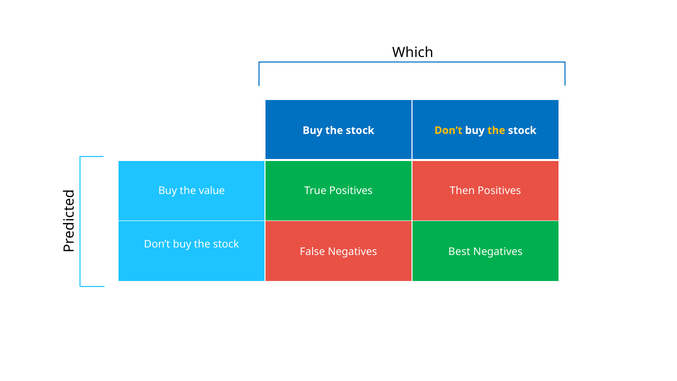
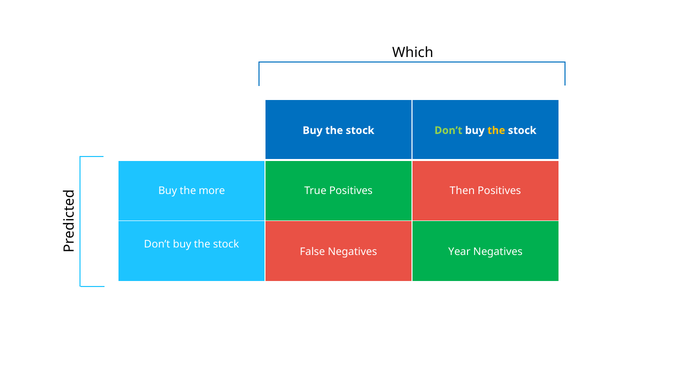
Don’t at (448, 130) colour: yellow -> light green
value: value -> more
Best: Best -> Year
